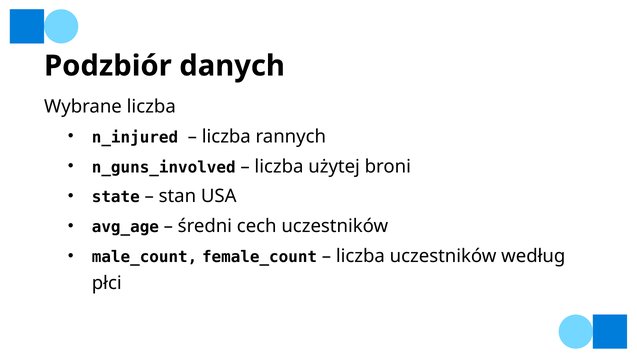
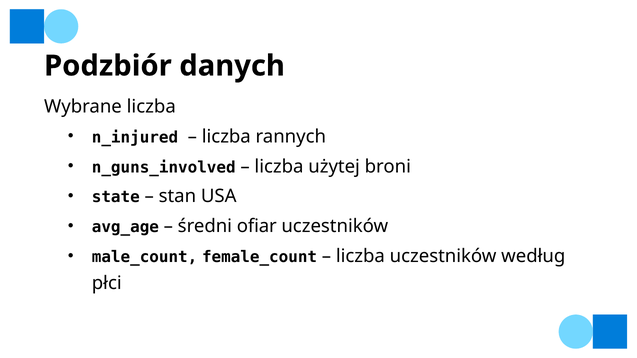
cech: cech -> ofiar
